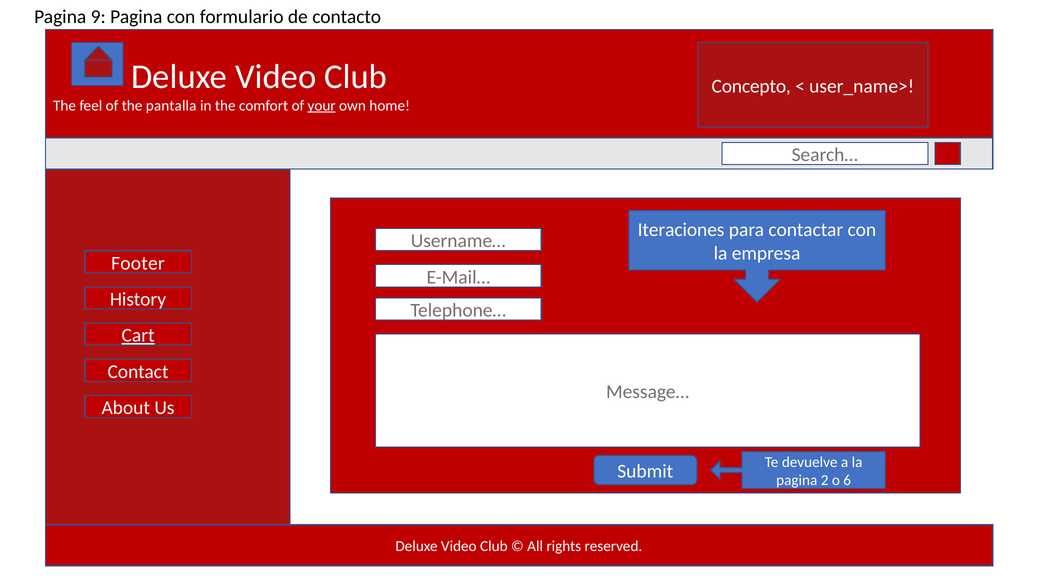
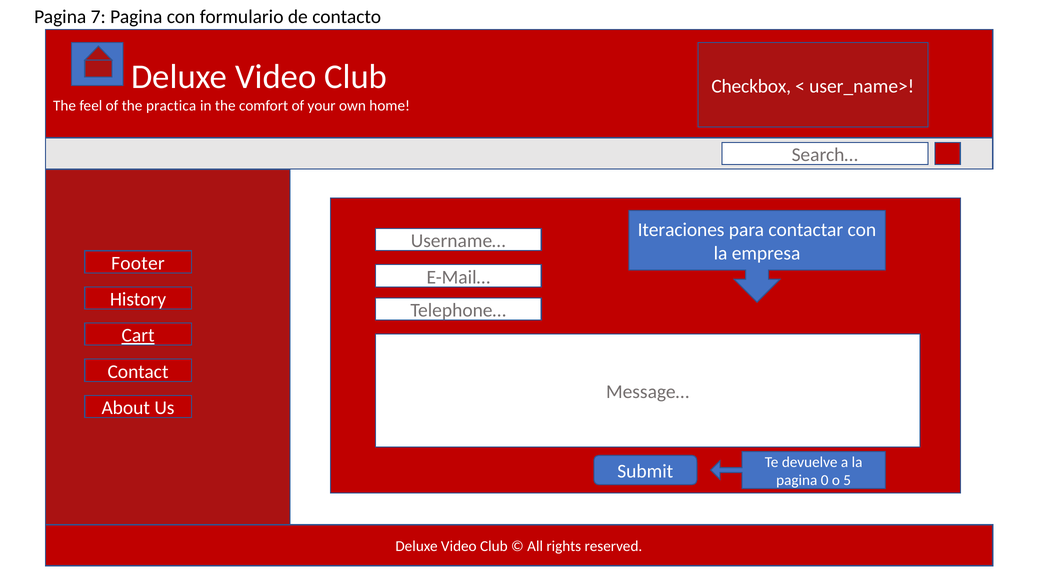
9: 9 -> 7
Concepto: Concepto -> Checkbox
pantalla: pantalla -> practica
your underline: present -> none
2: 2 -> 0
6: 6 -> 5
